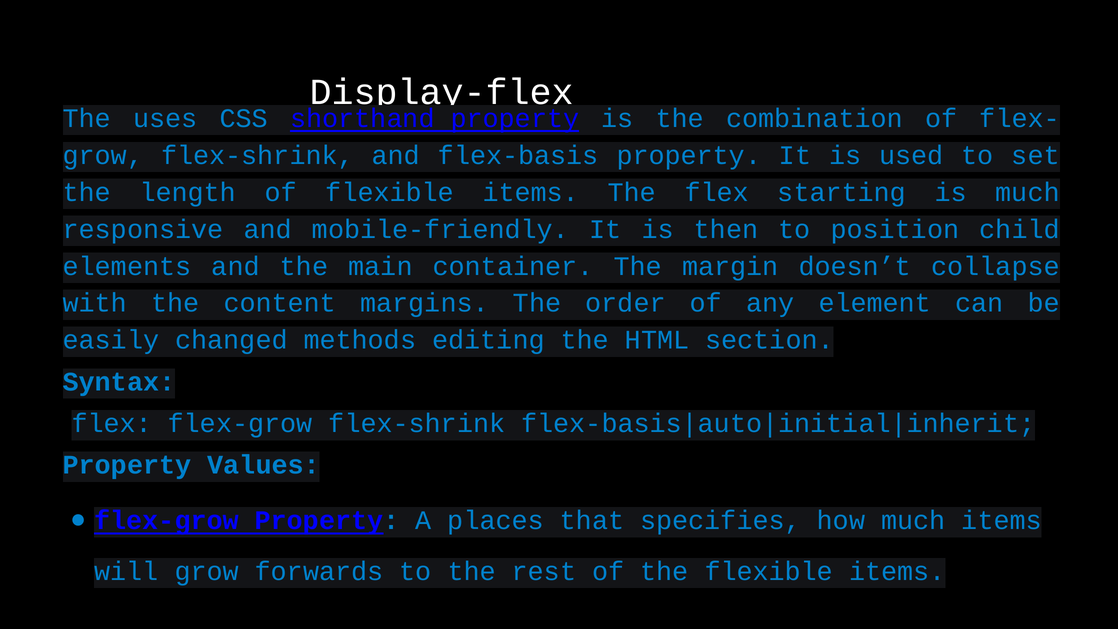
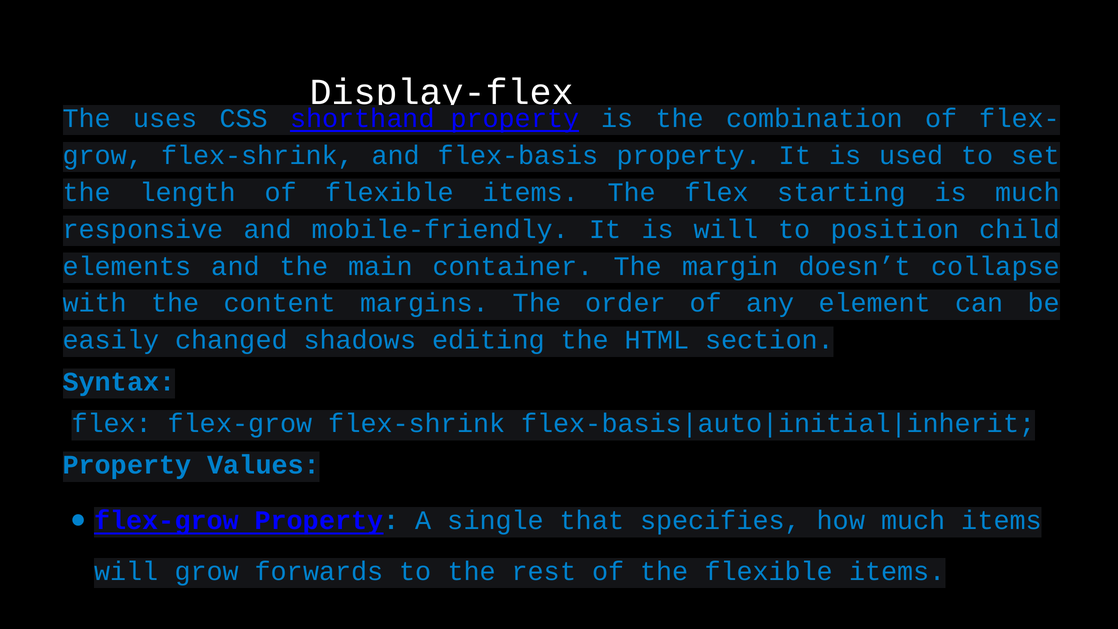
is then: then -> will
methods: methods -> shadows
places: places -> single
